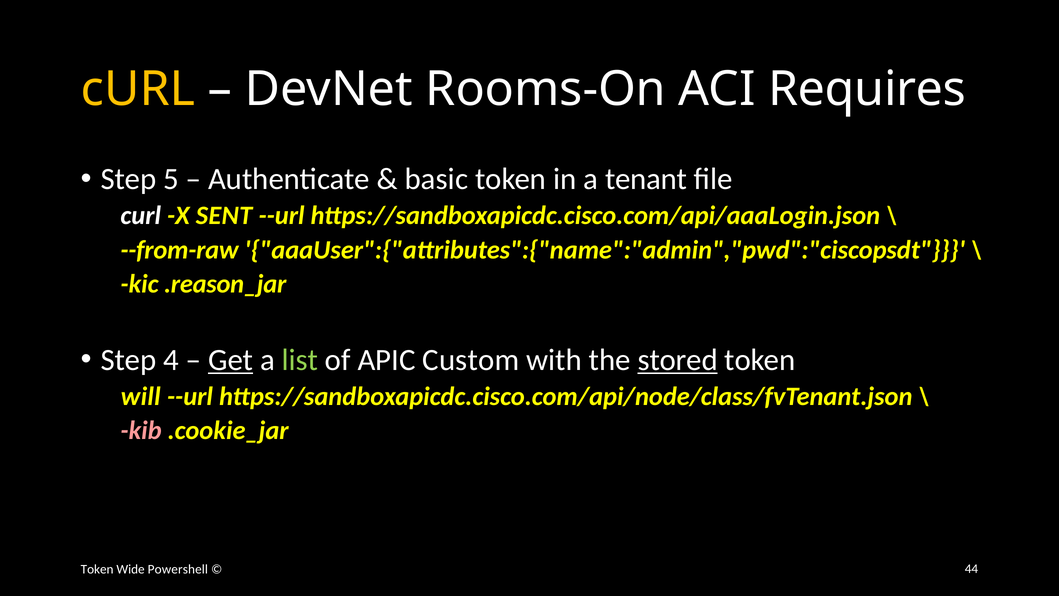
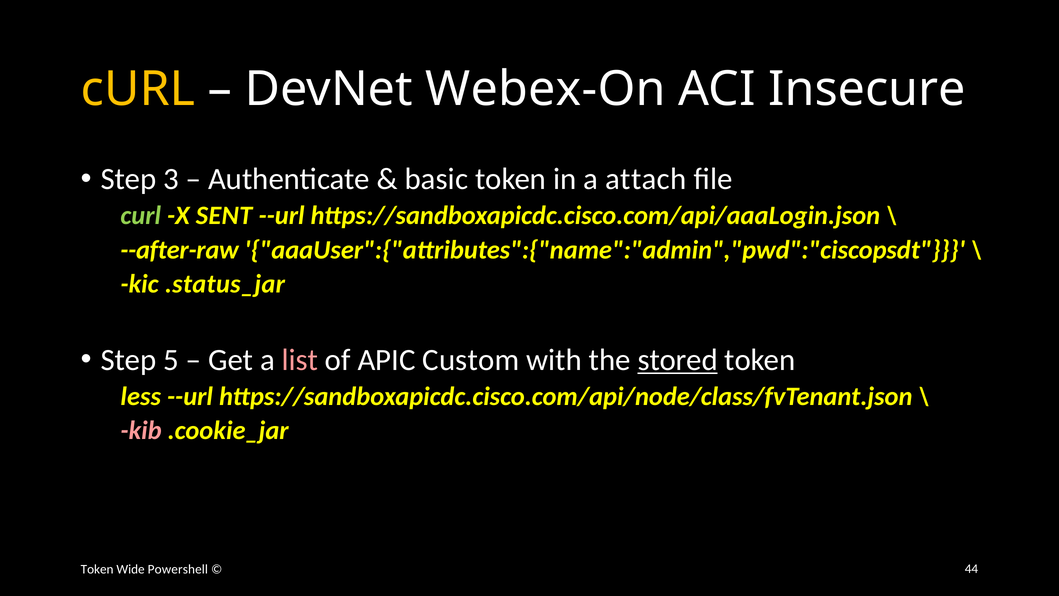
Rooms-On: Rooms-On -> Webex-On
Requires: Requires -> Insecure
5: 5 -> 3
tenant: tenant -> attach
curl at (141, 216) colour: white -> light green
--from-raw: --from-raw -> --after-raw
.reason_jar: .reason_jar -> .status_jar
4: 4 -> 5
Get underline: present -> none
list colour: light green -> pink
will: will -> less
